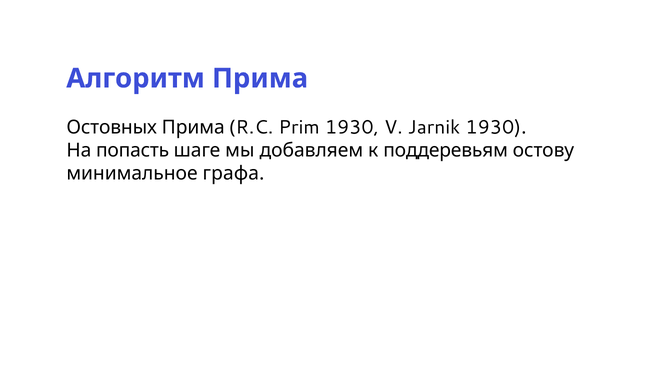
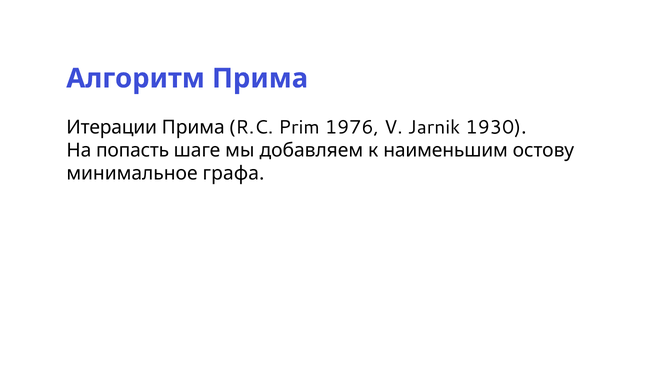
Остовных: Остовных -> Итерации
Prim 1930: 1930 -> 1976
поддеревьям: поддеревьям -> наименьшим
